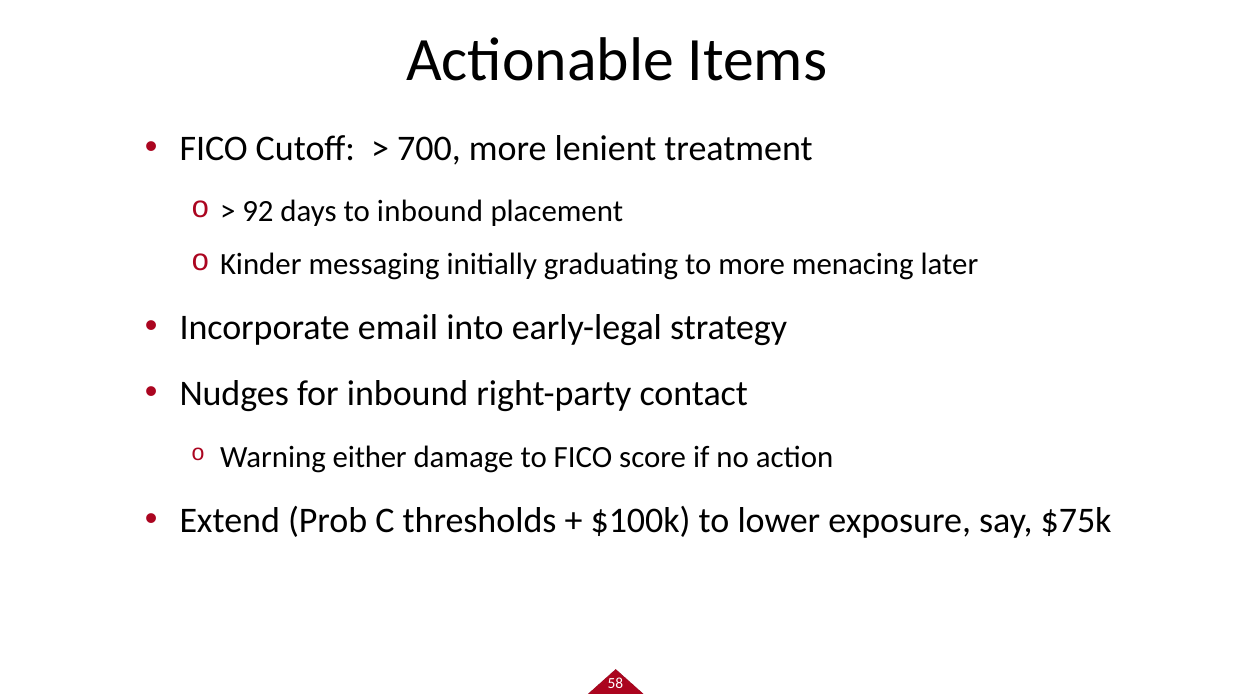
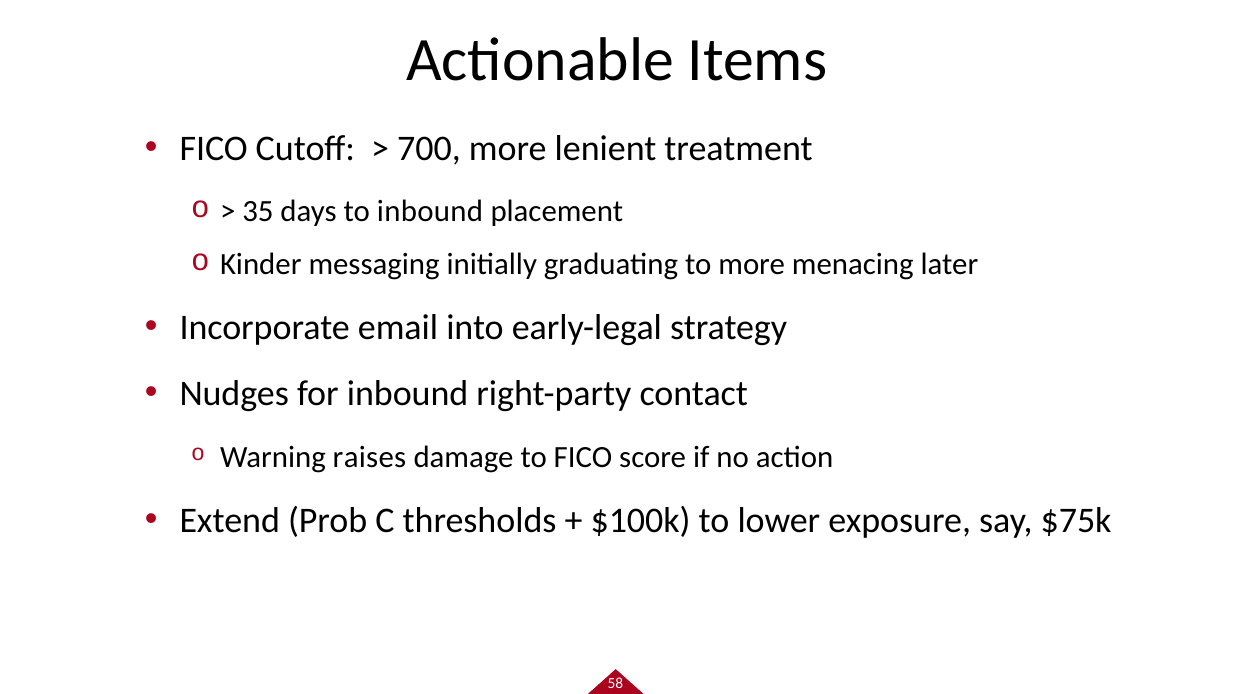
92: 92 -> 35
either: either -> raises
